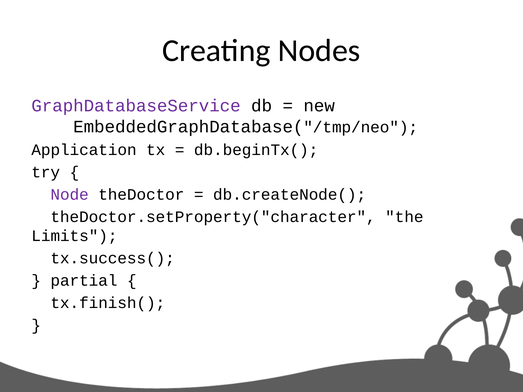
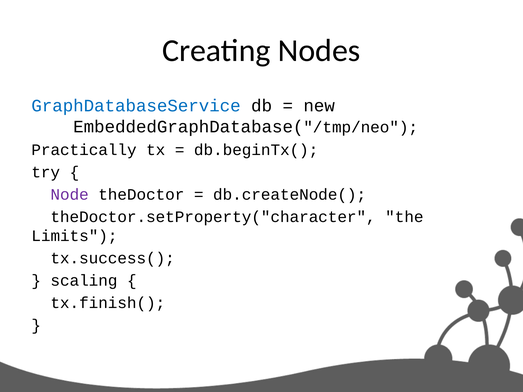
GraphDatabaseService colour: purple -> blue
Application: Application -> Practically
partial: partial -> scaling
